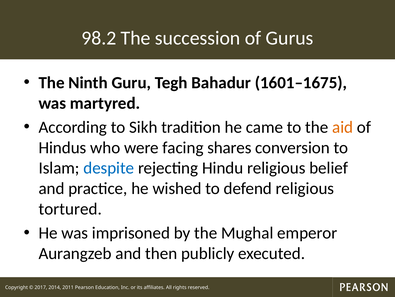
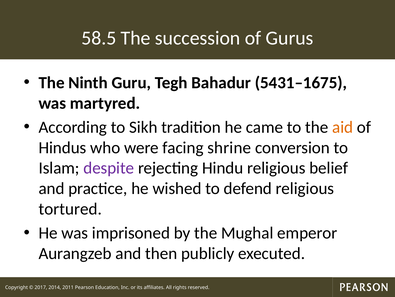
98.2: 98.2 -> 58.5
1601–1675: 1601–1675 -> 5431–1675
shares: shares -> shrine
despite colour: blue -> purple
